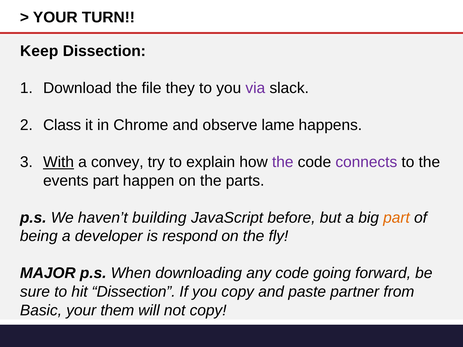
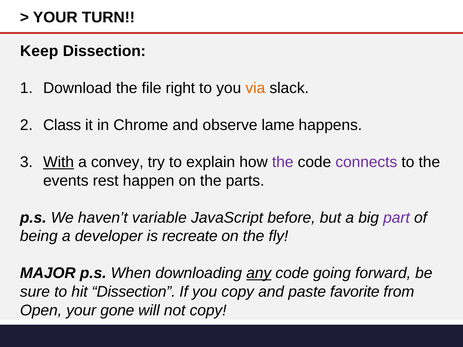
they: they -> right
via colour: purple -> orange
events part: part -> rest
building: building -> variable
part at (397, 218) colour: orange -> purple
respond: respond -> recreate
any underline: none -> present
partner: partner -> favorite
Basic: Basic -> Open
them: them -> gone
